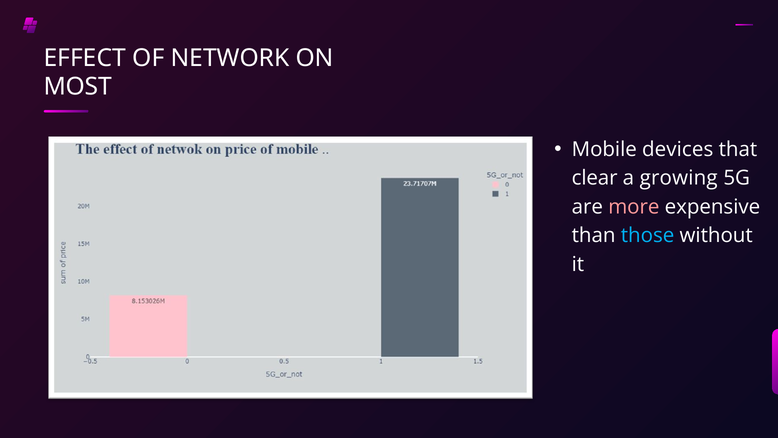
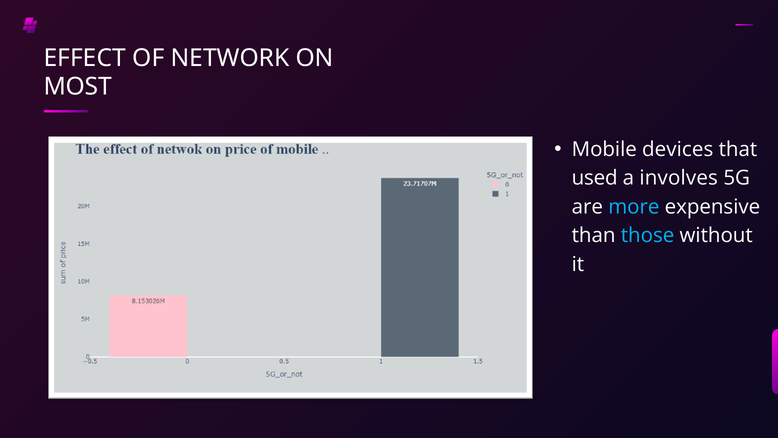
clear: clear -> used
growing: growing -> involves
more colour: pink -> light blue
